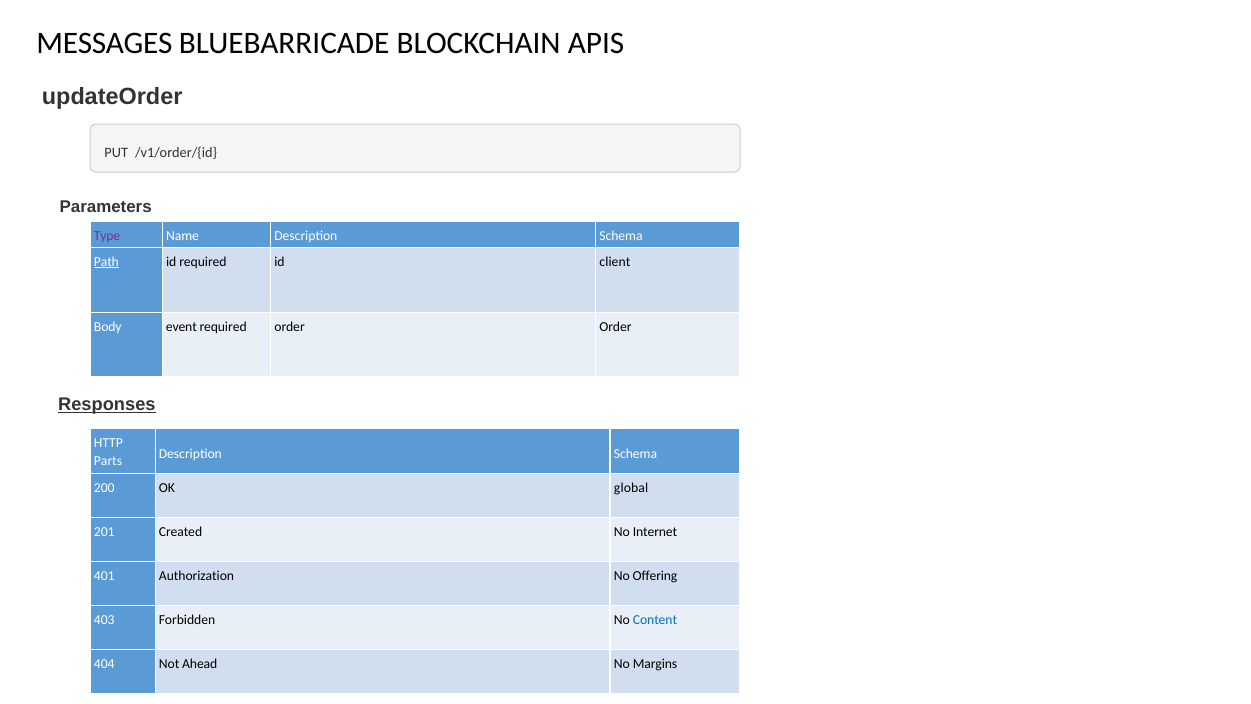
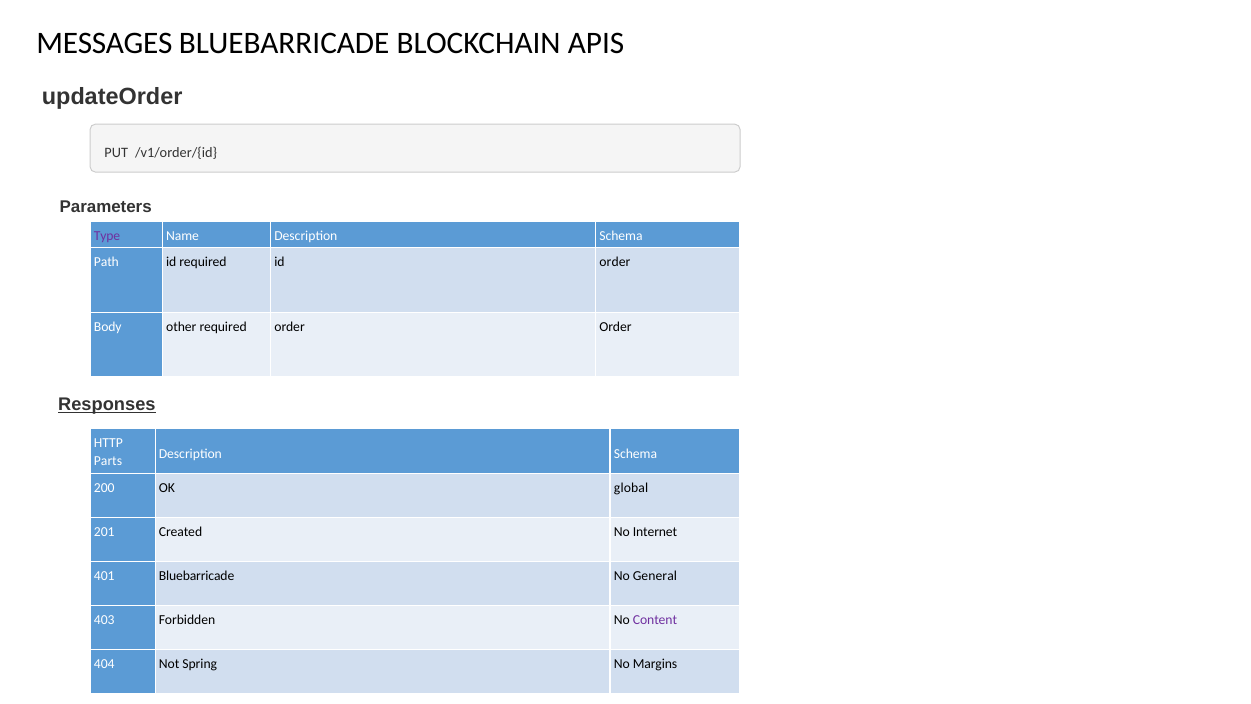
Path underline: present -> none
id client: client -> order
event: event -> other
401 Authorization: Authorization -> Bluebarricade
Offering: Offering -> General
Content colour: blue -> purple
Ahead: Ahead -> Spring
